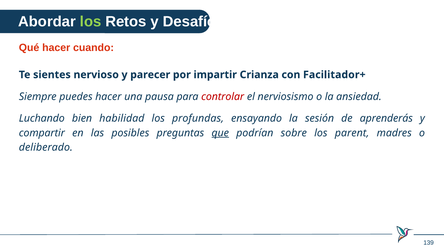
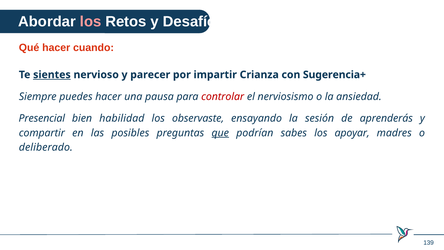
los at (91, 22) colour: light green -> pink
sientes underline: none -> present
Facilitador+: Facilitador+ -> Sugerencia+
Luchando: Luchando -> Presencial
profundas: profundas -> observaste
sobre: sobre -> sabes
parent: parent -> apoyar
